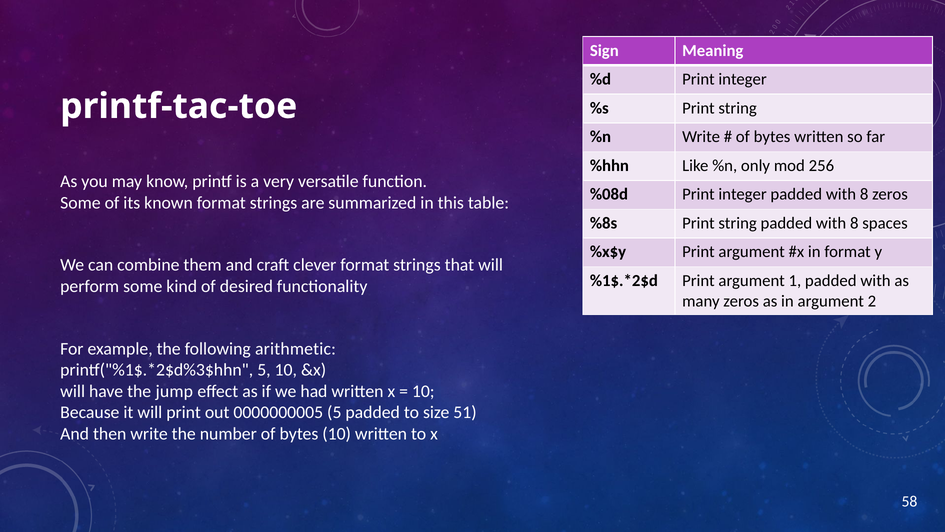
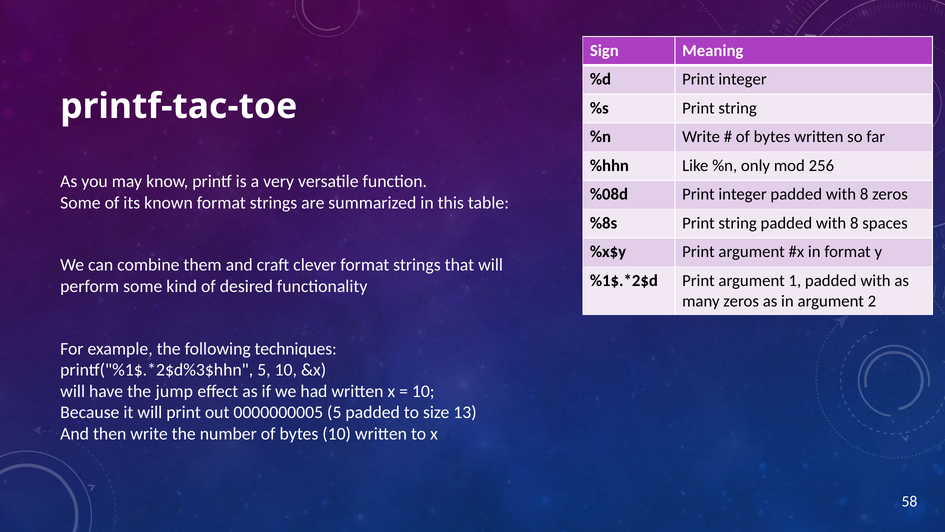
arithmetic: arithmetic -> techniques
51: 51 -> 13
